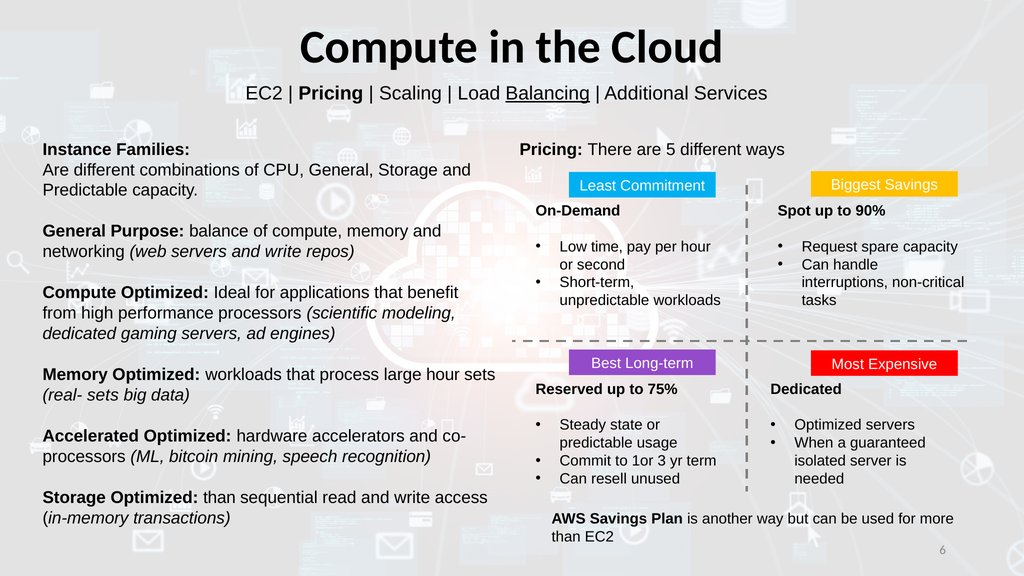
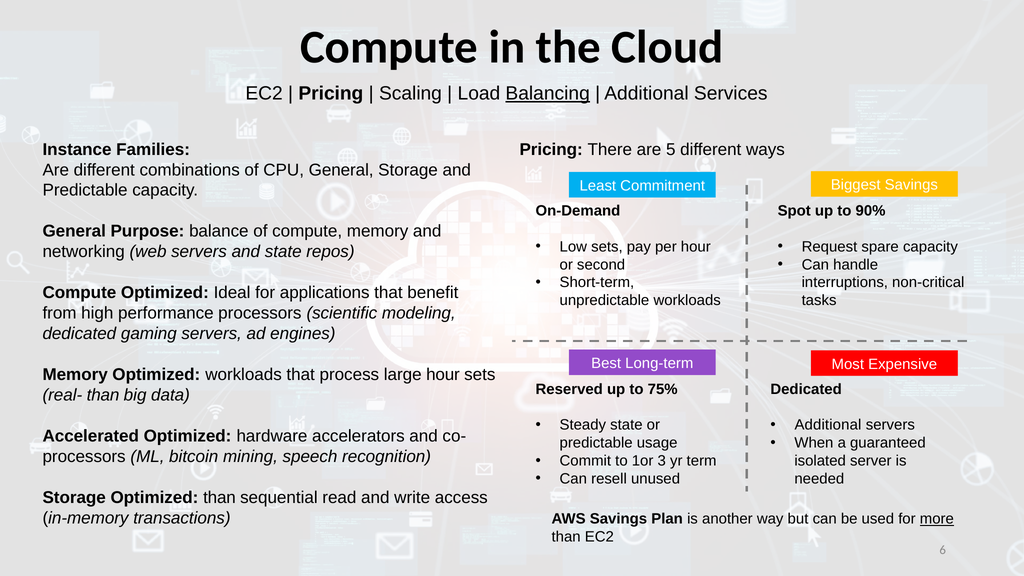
Low time: time -> sets
servers and write: write -> state
real- sets: sets -> than
Optimized at (828, 425): Optimized -> Additional
more underline: none -> present
